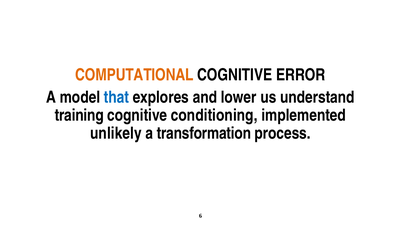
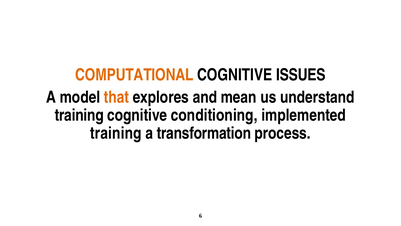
ERROR: ERROR -> ISSUES
that colour: blue -> orange
lower: lower -> mean
unlikely at (116, 133): unlikely -> training
